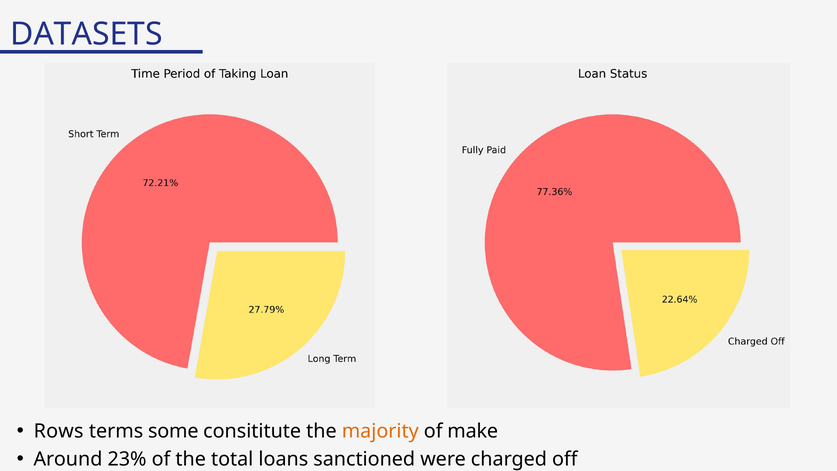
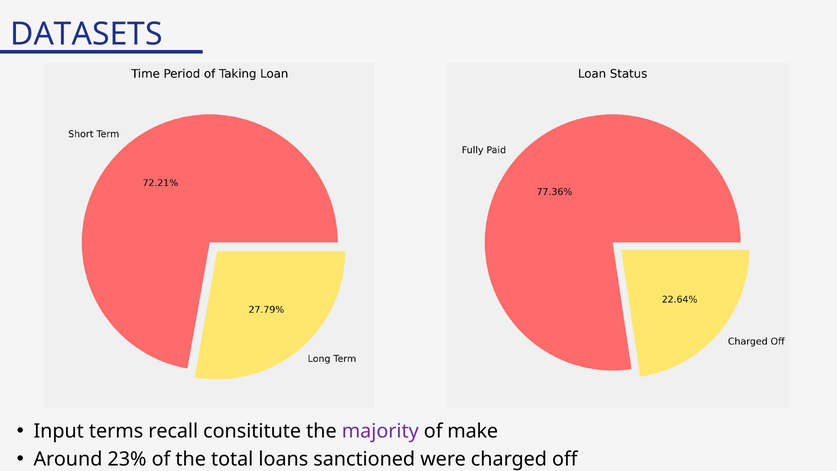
Rows: Rows -> Input
some: some -> recall
majority colour: orange -> purple
